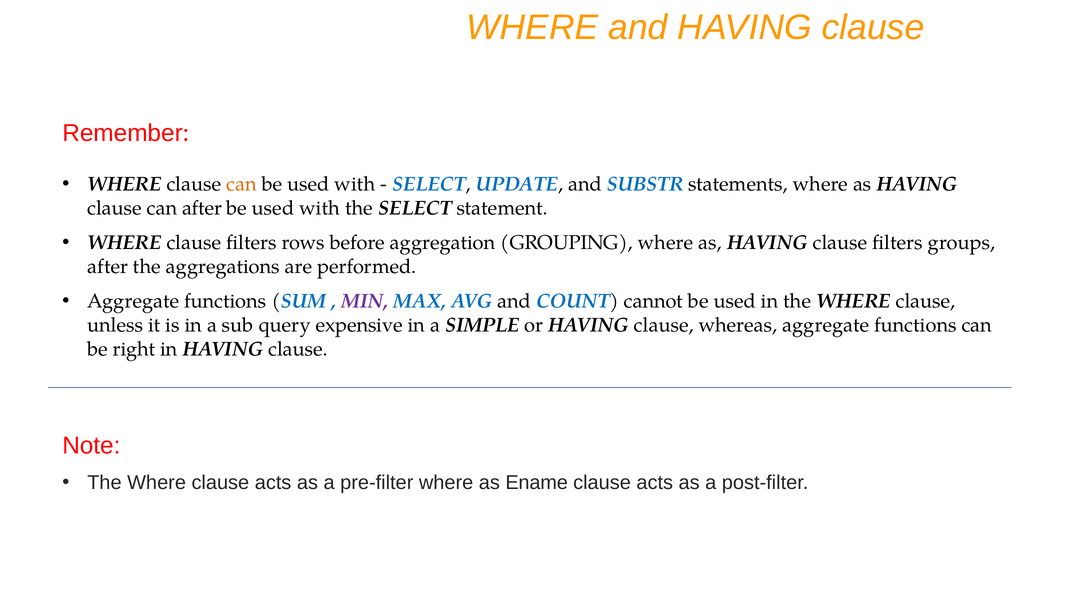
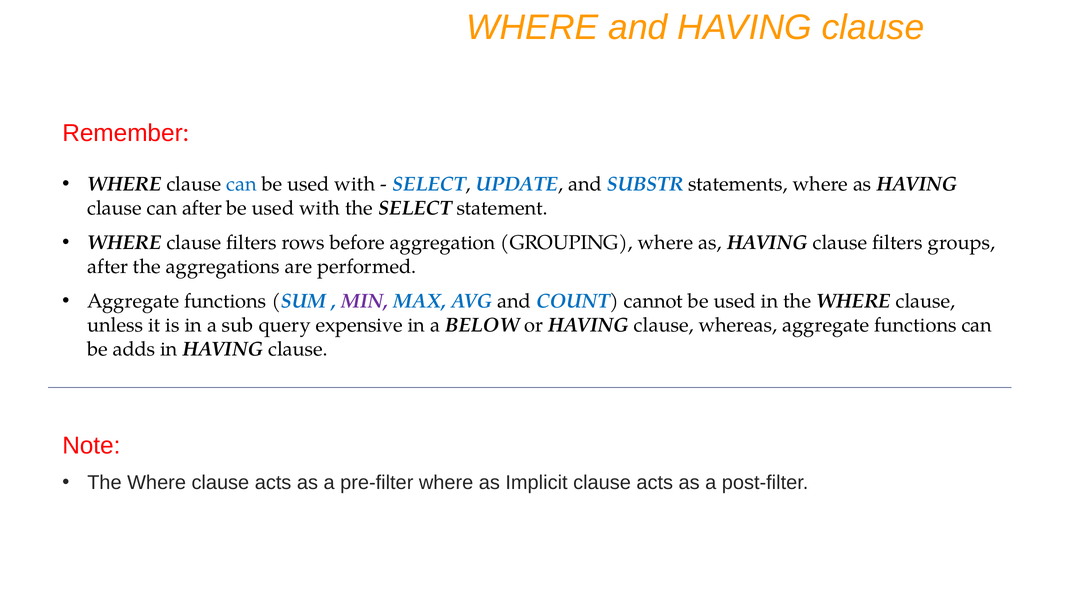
can at (241, 184) colour: orange -> blue
SIMPLE: SIMPLE -> BELOW
right: right -> adds
Ename: Ename -> Implicit
